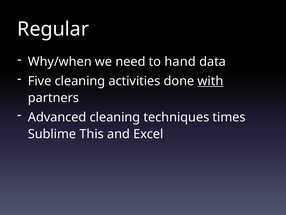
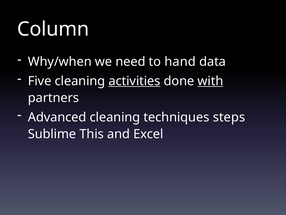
Regular: Regular -> Column
activities underline: none -> present
times: times -> steps
